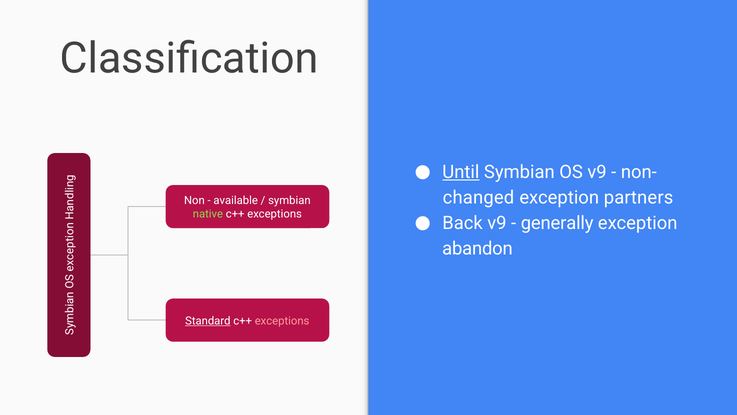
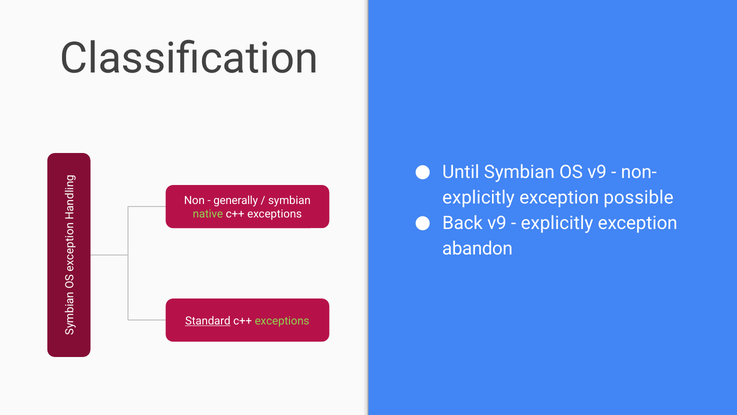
Until underline: present -> none
changed at (478, 197): changed -> explicitly
partners: partners -> possible
available: available -> generally
generally at (557, 223): generally -> explicitly
exceptions at (282, 321) colour: pink -> light green
